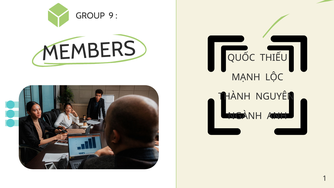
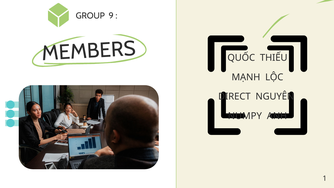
THÀNH: THÀNH -> DIRECT
NGÀNH: NGÀNH -> NUMPY
